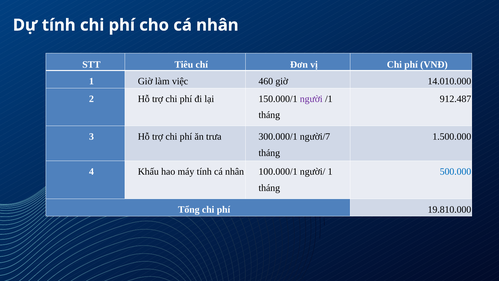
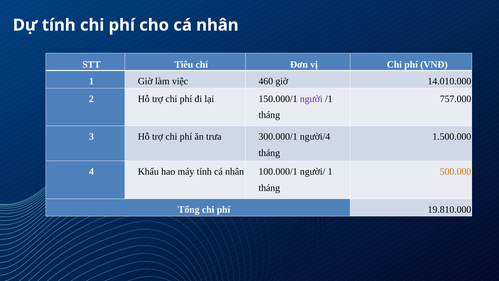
912.487: 912.487 -> 757.000
người/7: người/7 -> người/4
500.000 colour: blue -> orange
